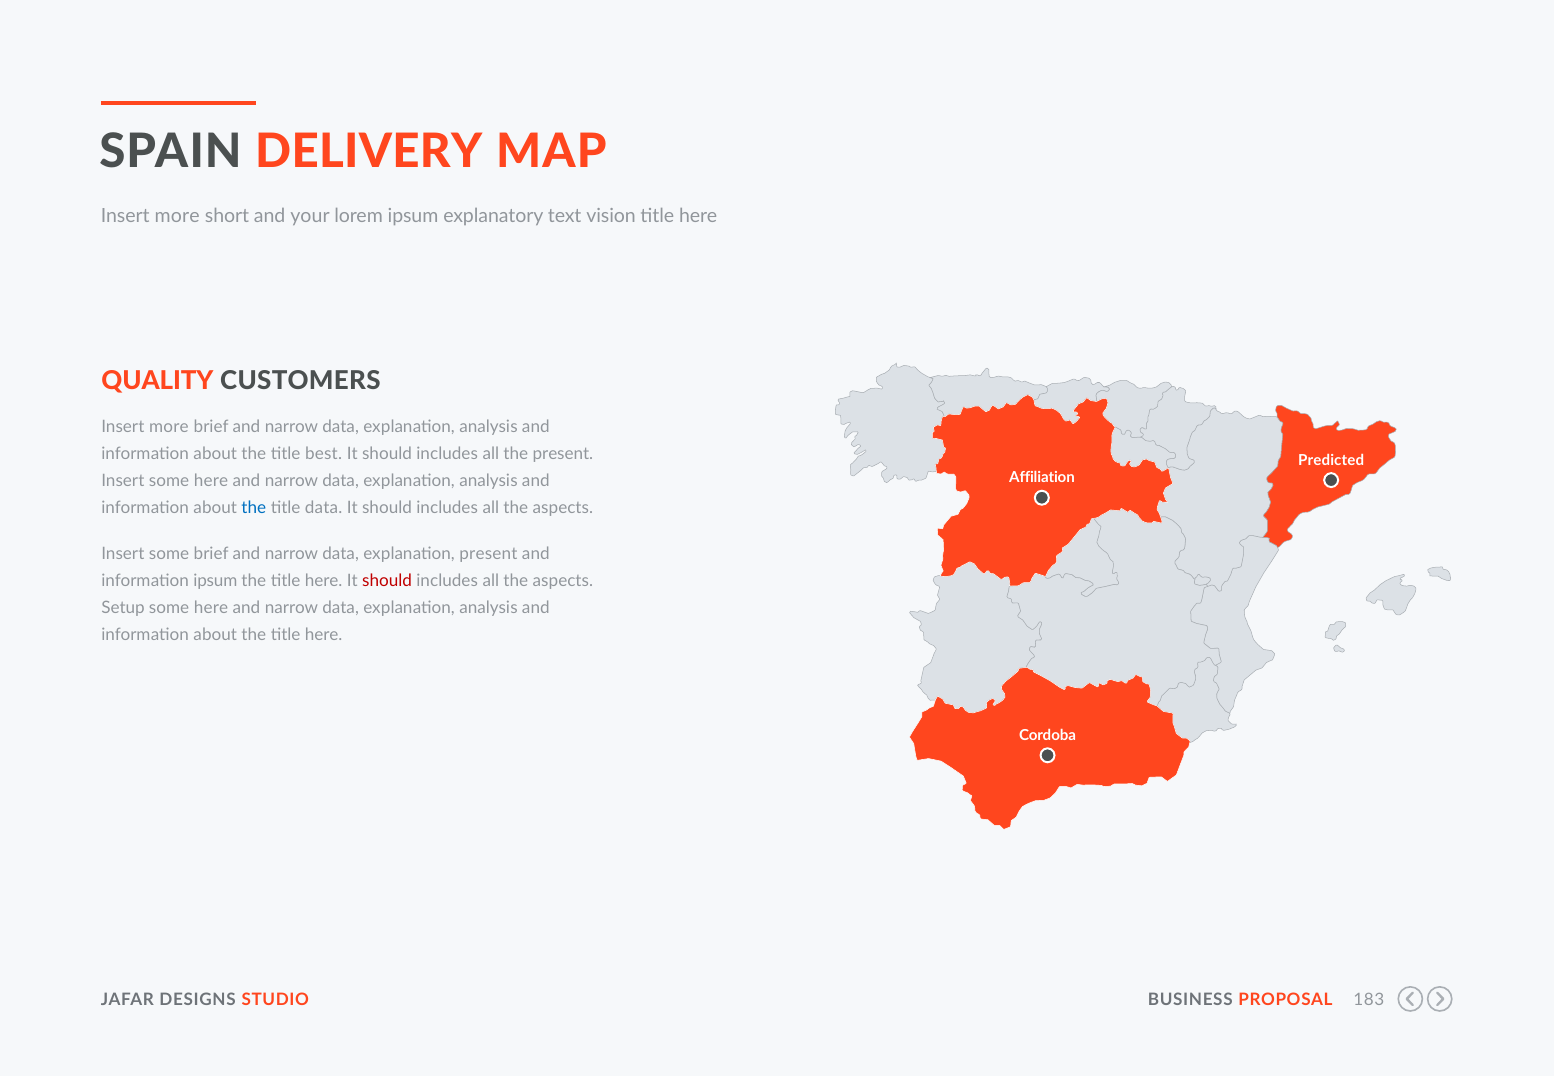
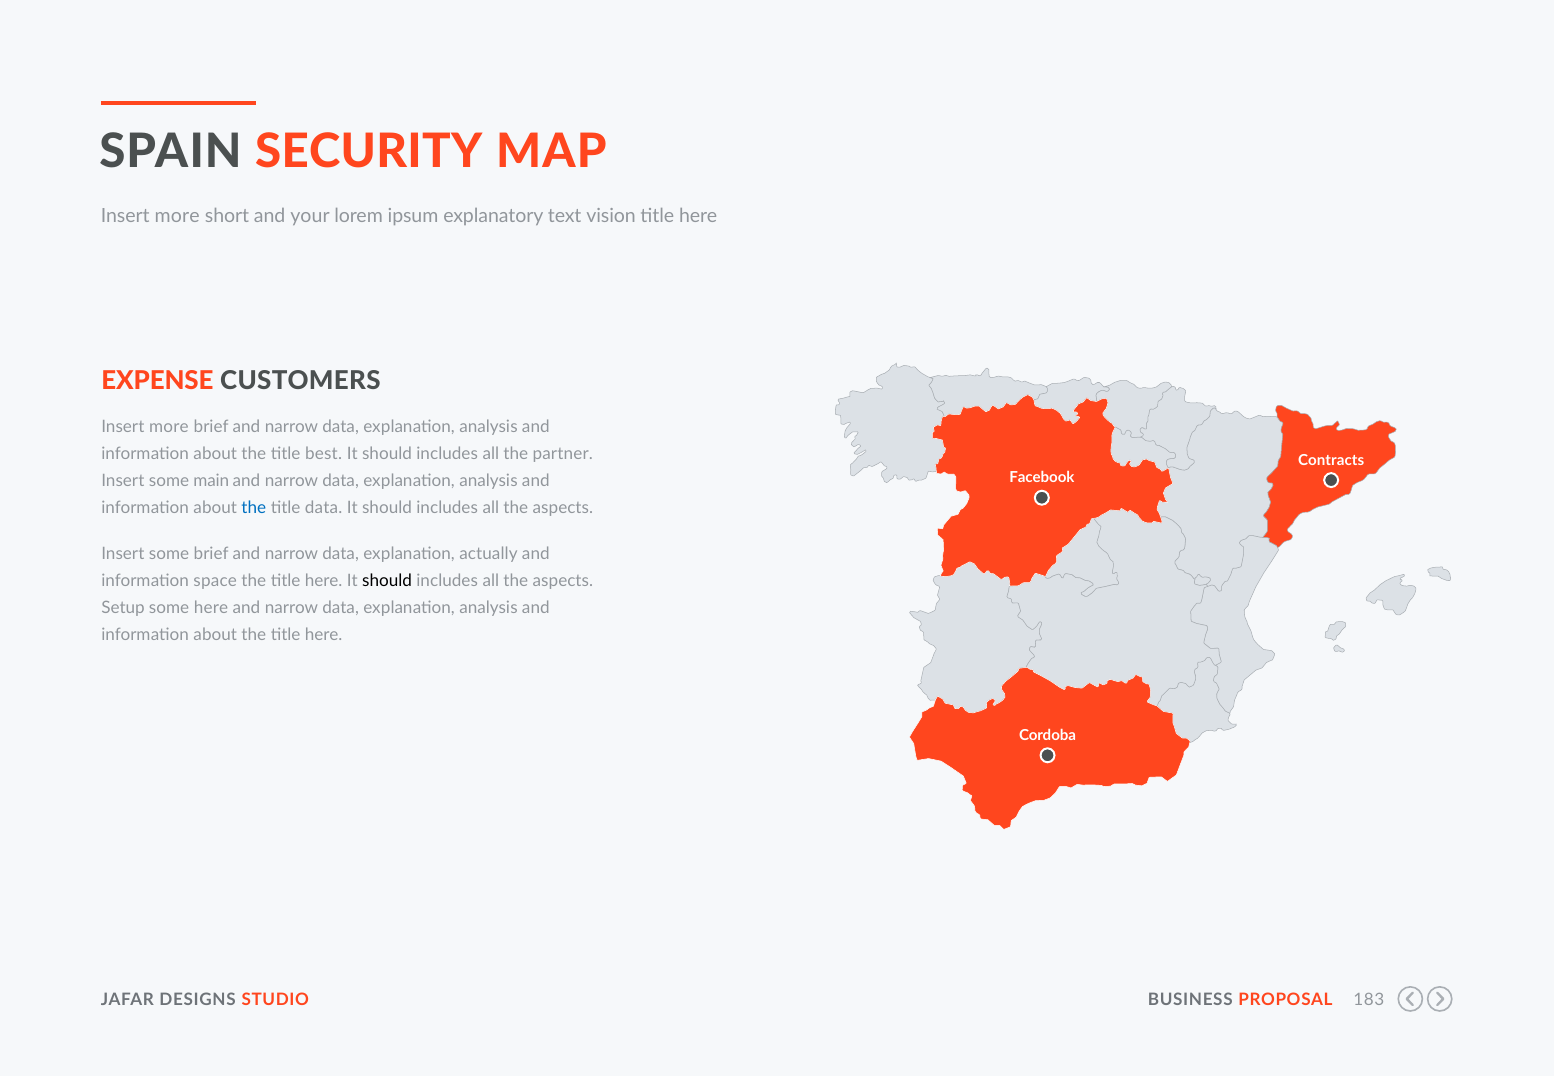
DELIVERY: DELIVERY -> SECURITY
QUALITY: QUALITY -> EXPENSE
the present: present -> partner
Predicted: Predicted -> Contracts
Affiliation: Affiliation -> Facebook
Insert some here: here -> main
explanation present: present -> actually
information ipsum: ipsum -> space
should at (387, 581) colour: red -> black
